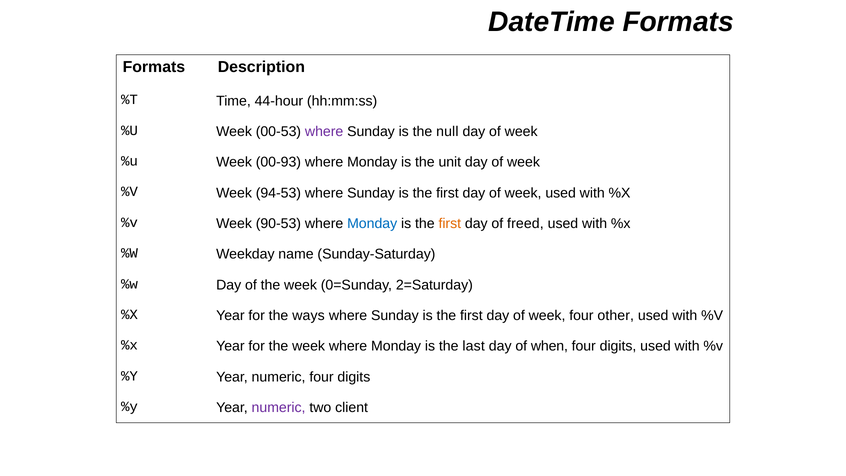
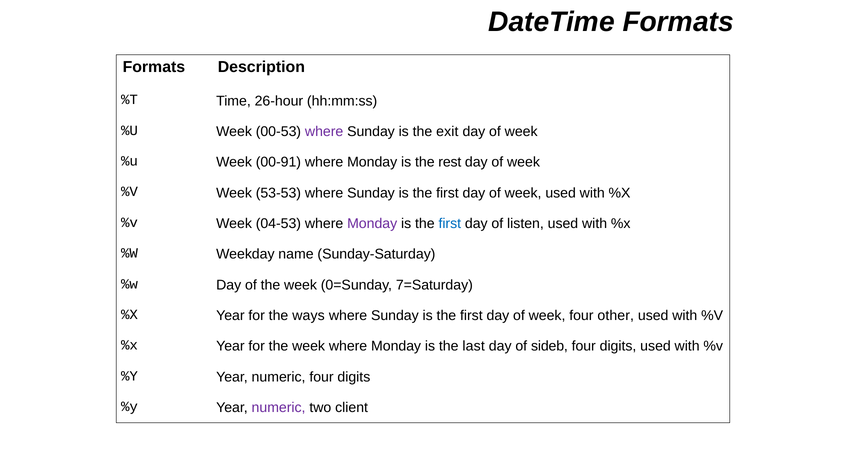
44-hour: 44-hour -> 26-hour
null: null -> exit
00-93: 00-93 -> 00-91
unit: unit -> rest
94-53: 94-53 -> 53-53
90-53: 90-53 -> 04-53
Monday at (372, 224) colour: blue -> purple
first at (450, 224) colour: orange -> blue
freed: freed -> listen
2=Saturday: 2=Saturday -> 7=Saturday
when: when -> sideb
